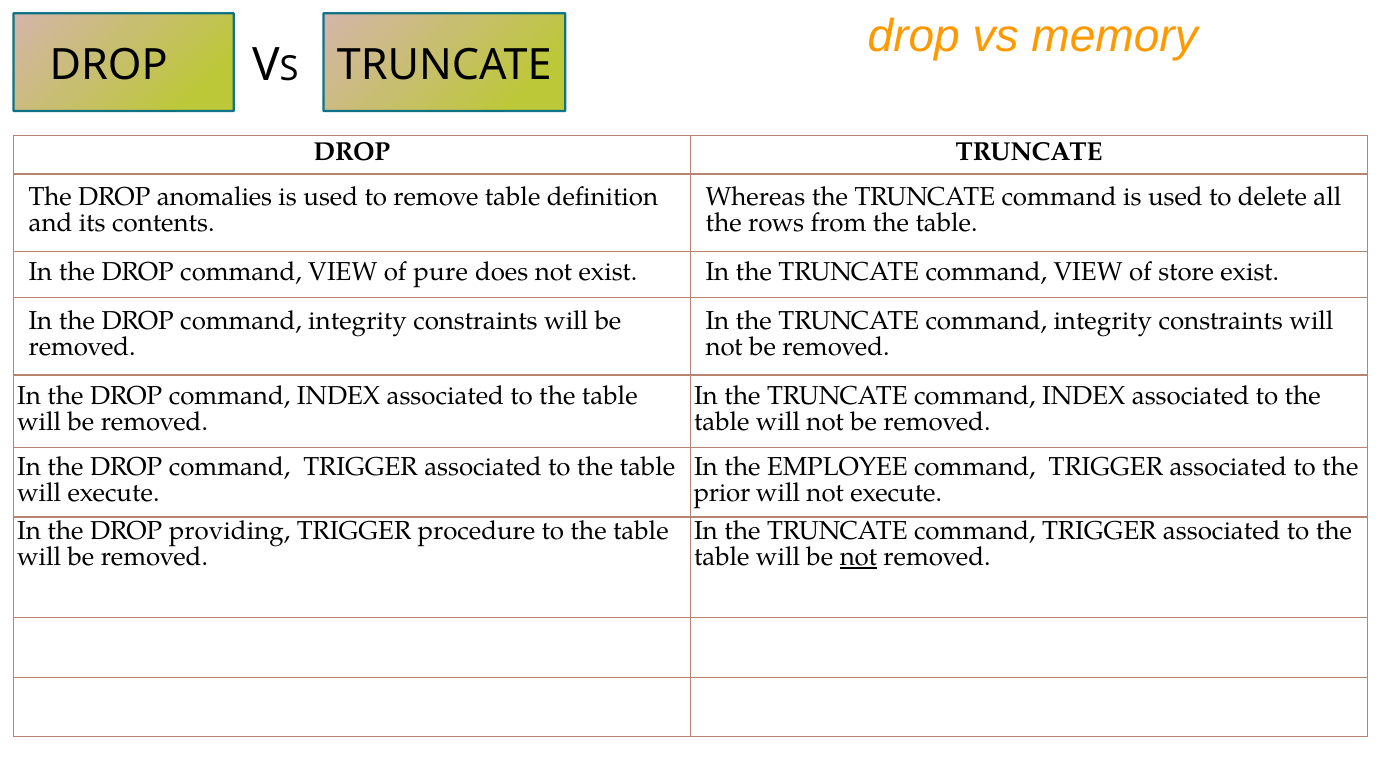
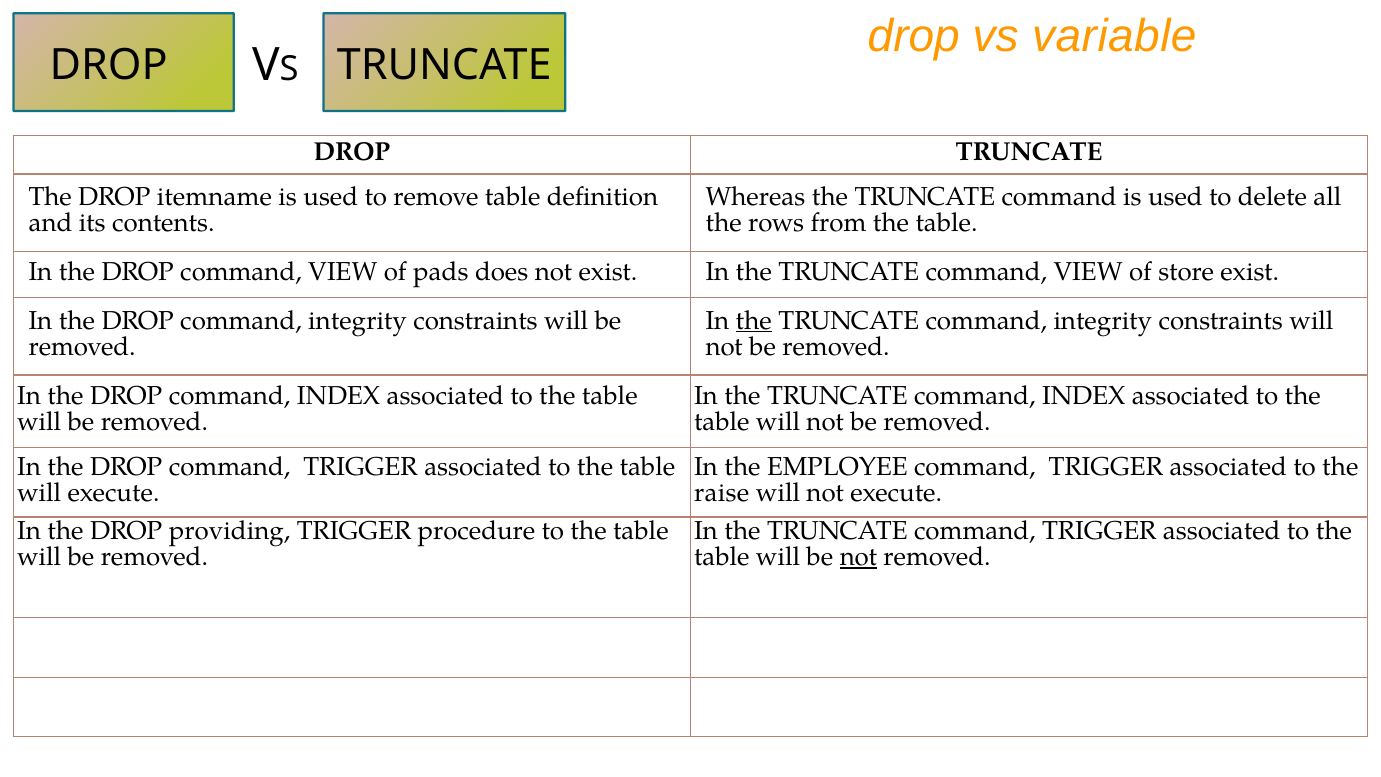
memory: memory -> variable
anomalies: anomalies -> itemname
pure: pure -> pads
the at (754, 320) underline: none -> present
prior: prior -> raise
